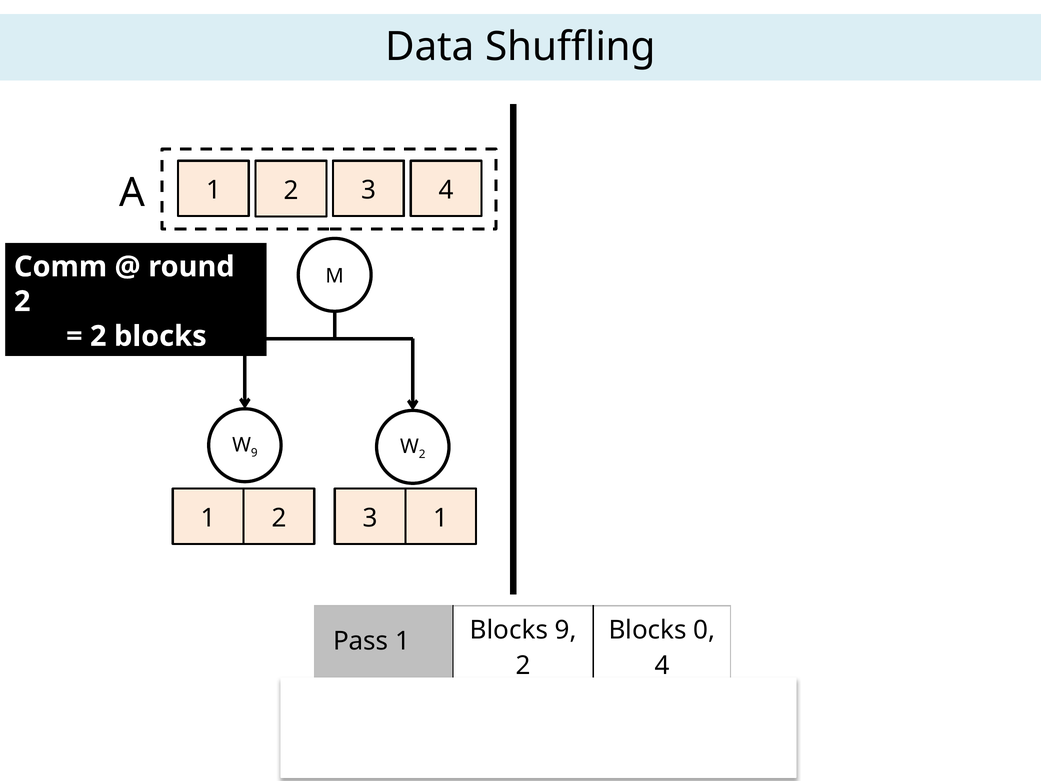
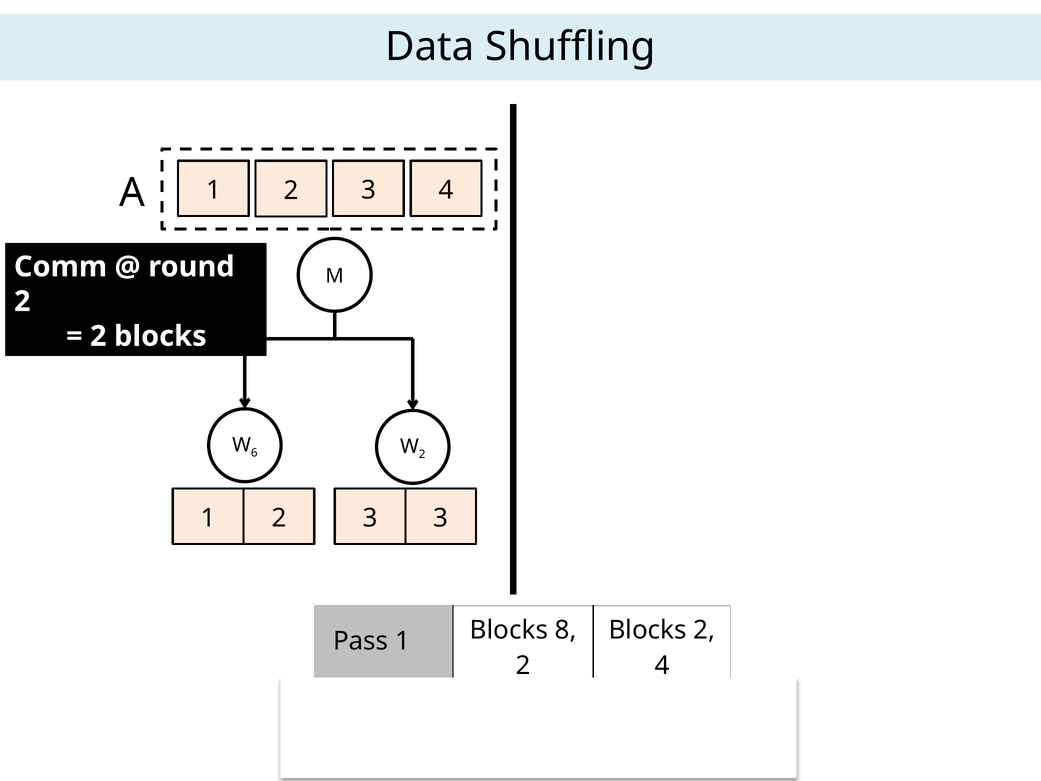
9 at (254, 453): 9 -> 6
3 1: 1 -> 3
Blocks 9: 9 -> 8
0 at (704, 630): 0 -> 2
